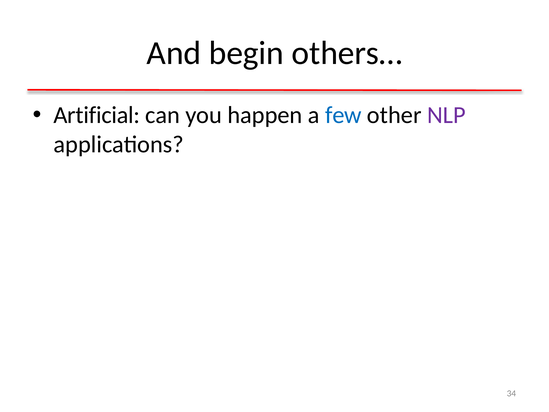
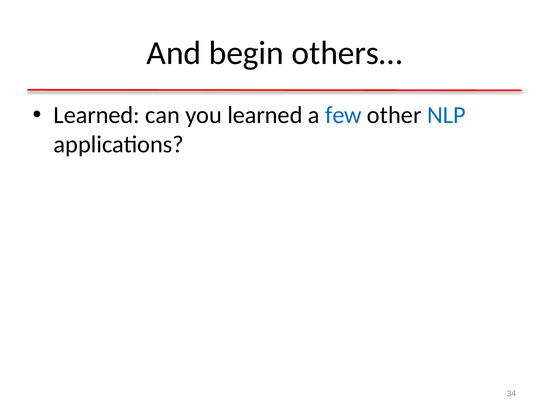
Artificial at (97, 115): Artificial -> Learned
you happen: happen -> learned
NLP colour: purple -> blue
